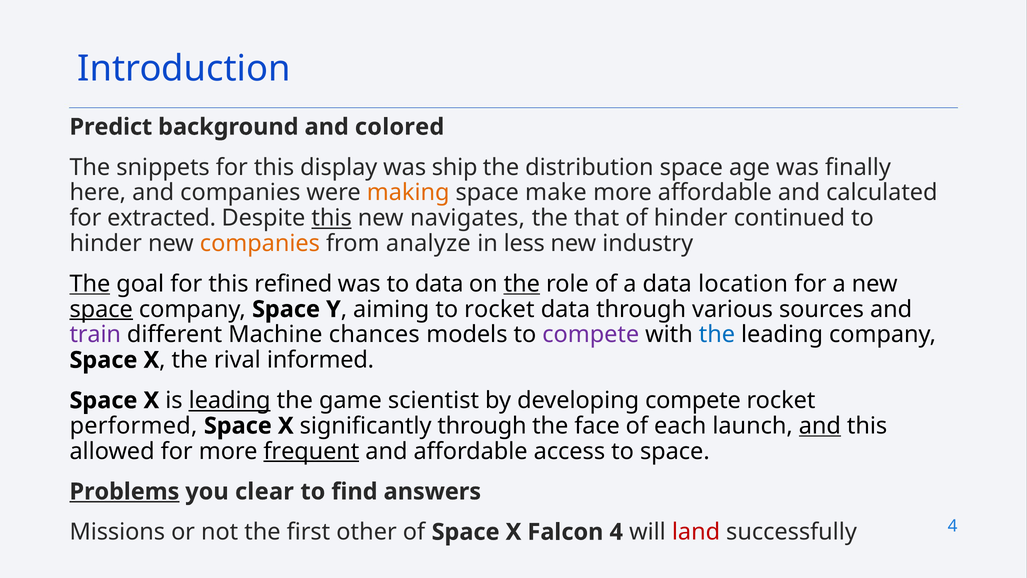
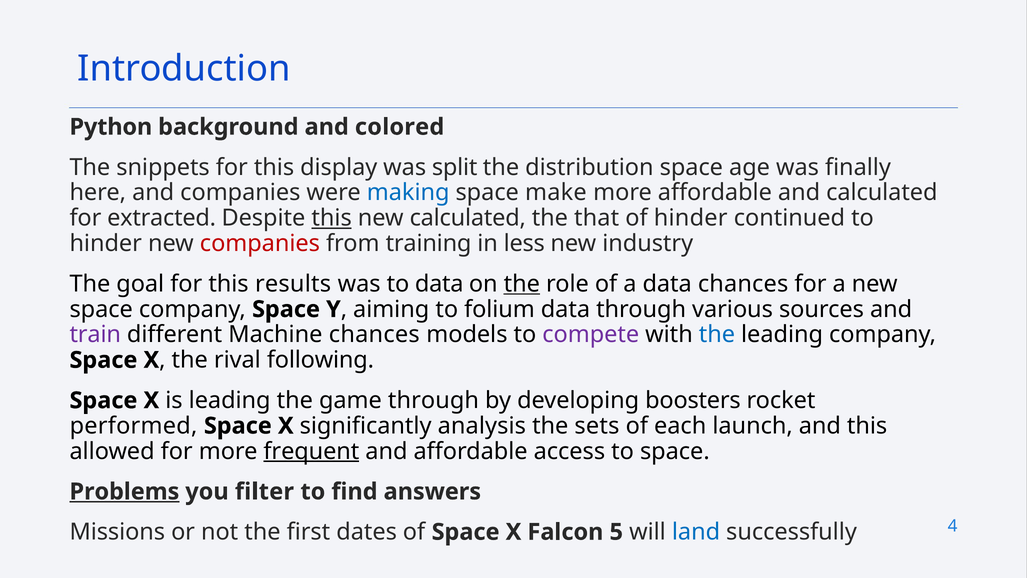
Predict: Predict -> Python
ship: ship -> split
making colour: orange -> blue
new navigates: navigates -> calculated
companies at (260, 243) colour: orange -> red
analyze: analyze -> training
The at (90, 284) underline: present -> none
refined: refined -> results
data location: location -> chances
space at (101, 309) underline: present -> none
to rocket: rocket -> folium
informed: informed -> following
leading at (230, 400) underline: present -> none
game scientist: scientist -> through
developing compete: compete -> boosters
significantly through: through -> analysis
face: face -> sets
and at (820, 426) underline: present -> none
clear: clear -> filter
other: other -> dates
Falcon 4: 4 -> 5
land colour: red -> blue
